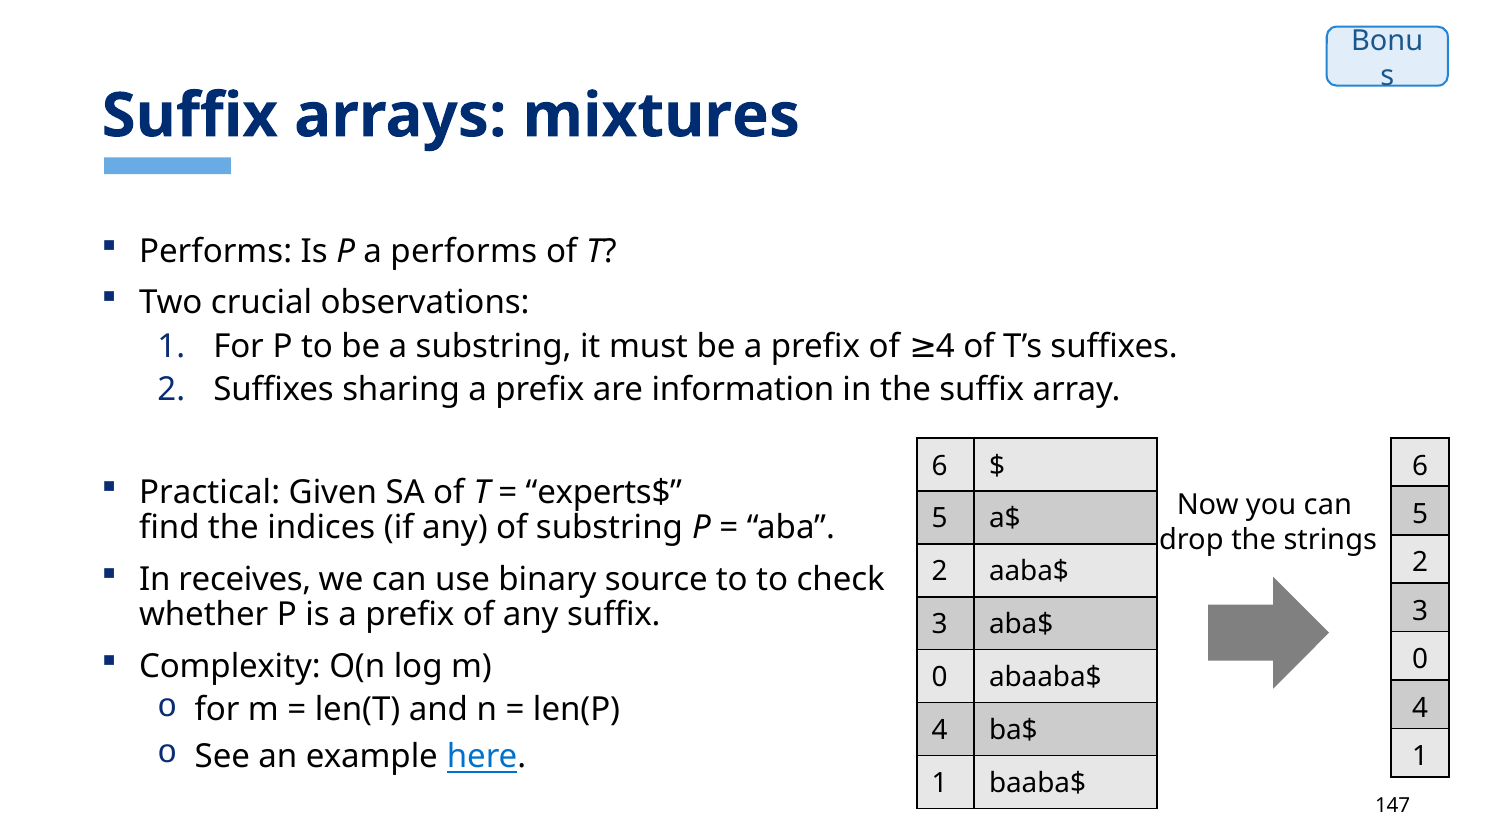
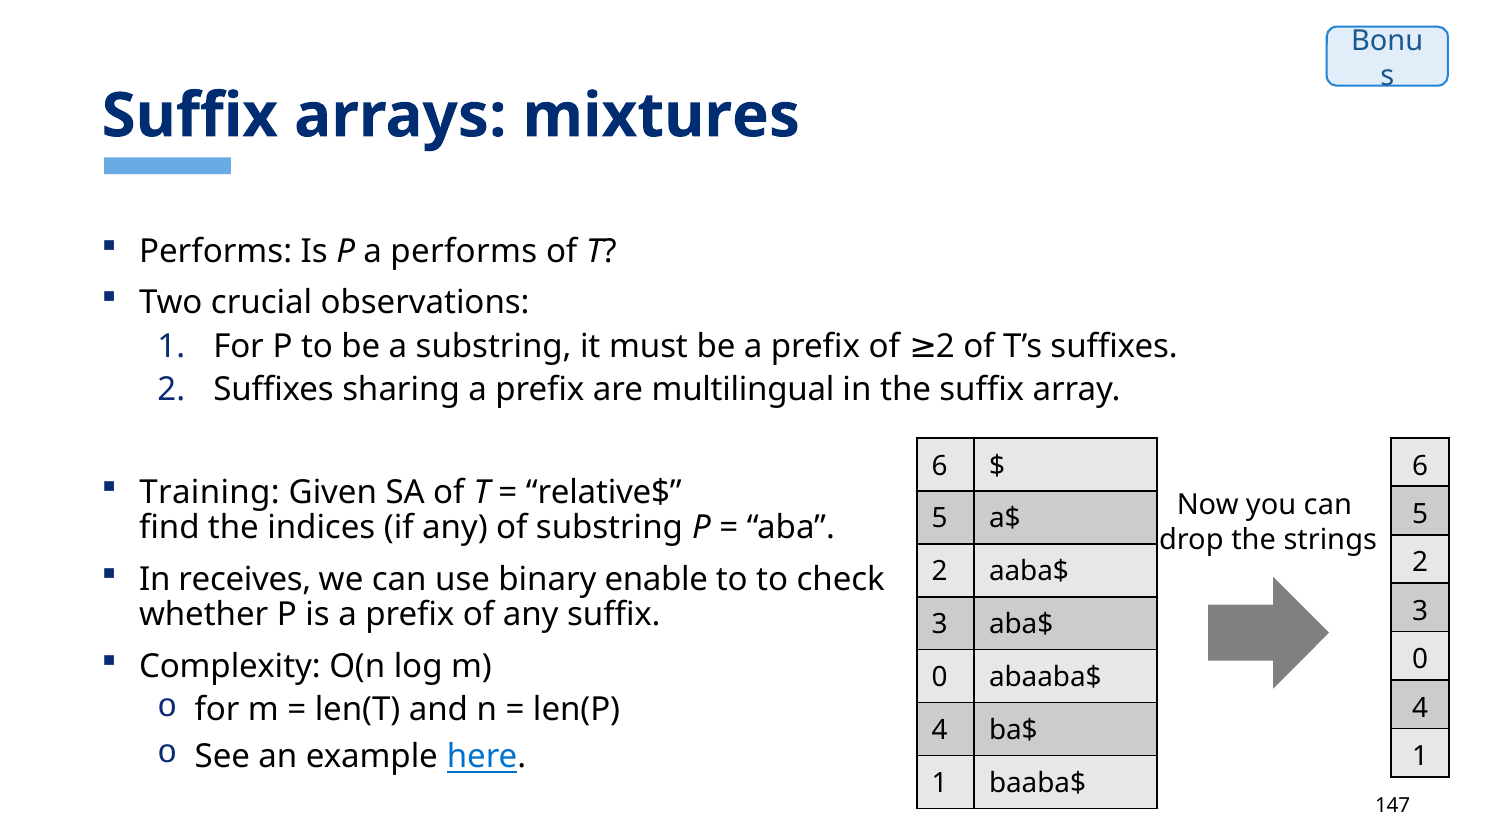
of 4: 4 -> 2
information: information -> multilingual
Practical: Practical -> Training
experts$: experts$ -> relative$
source: source -> enable
